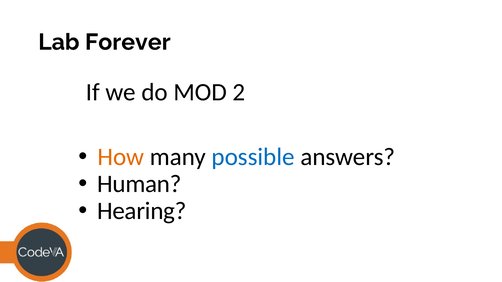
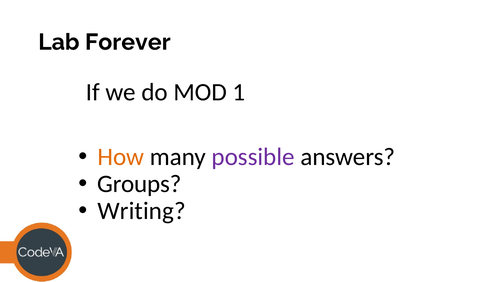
2: 2 -> 1
possible colour: blue -> purple
Human: Human -> Groups
Hearing: Hearing -> Writing
